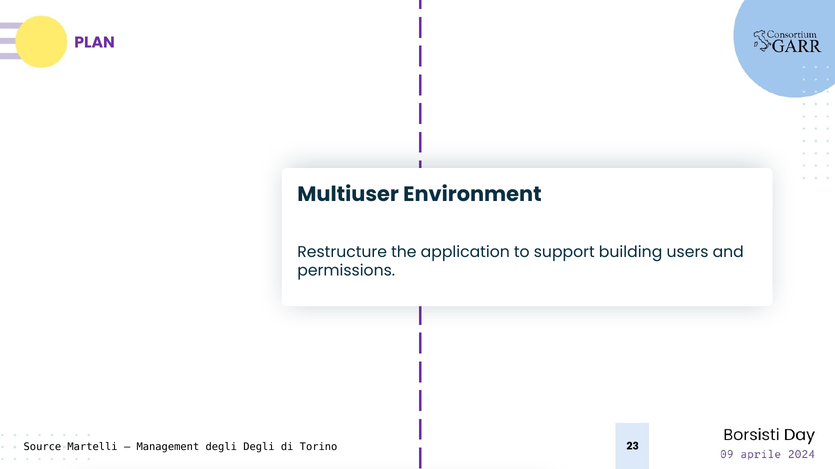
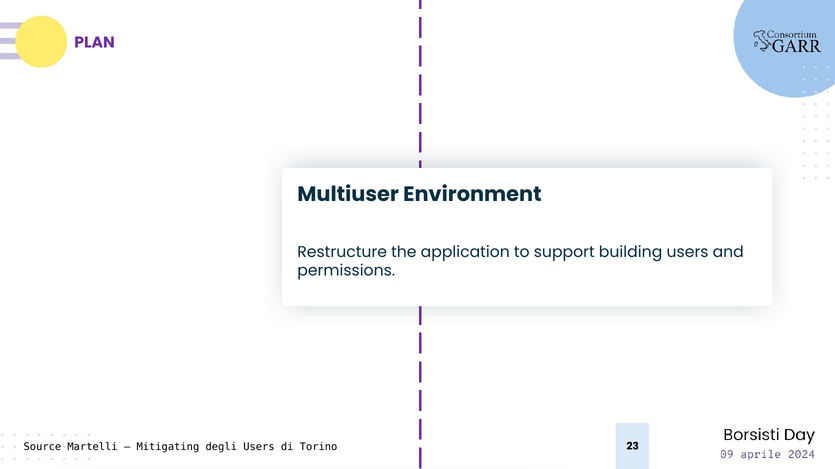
Management: Management -> Mitigating
degli Degli: Degli -> Users
